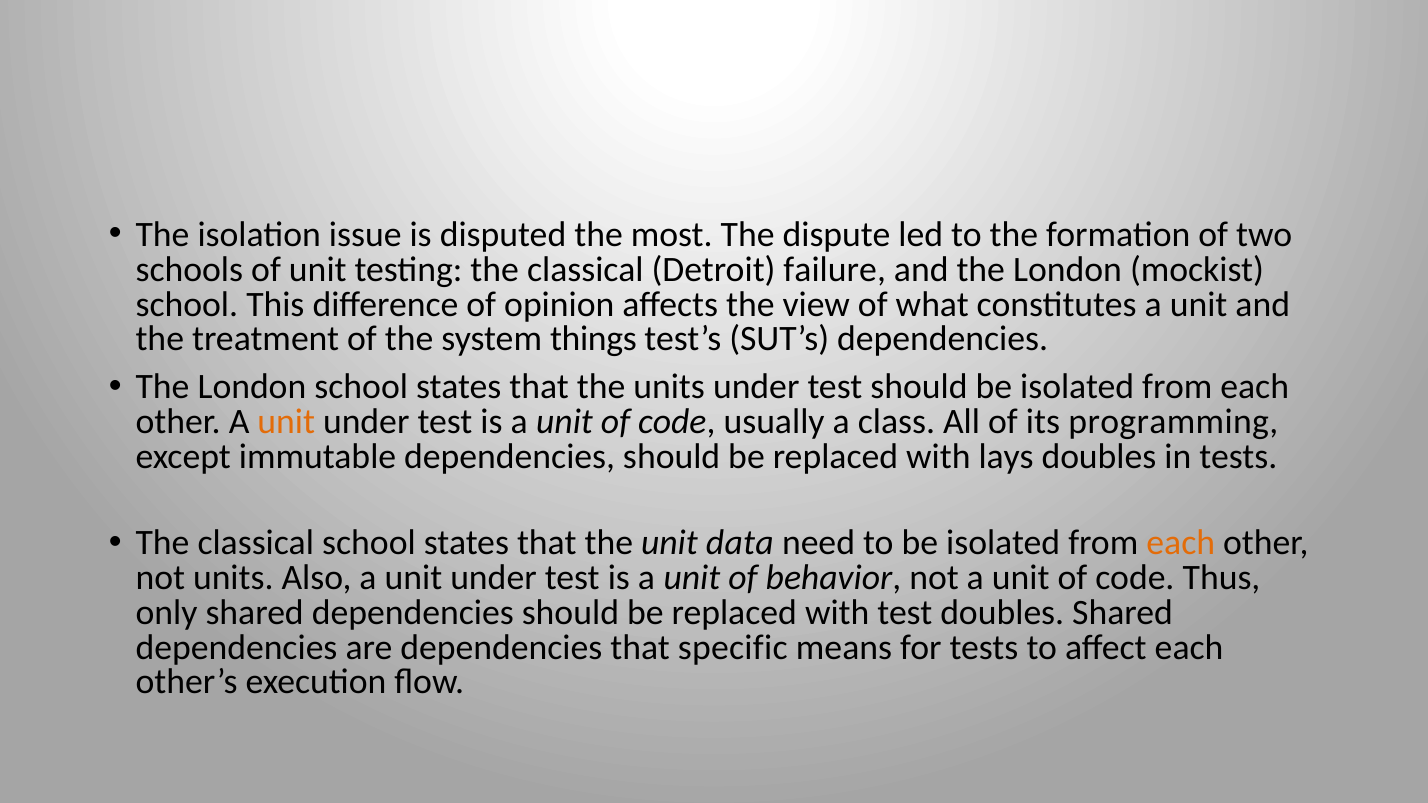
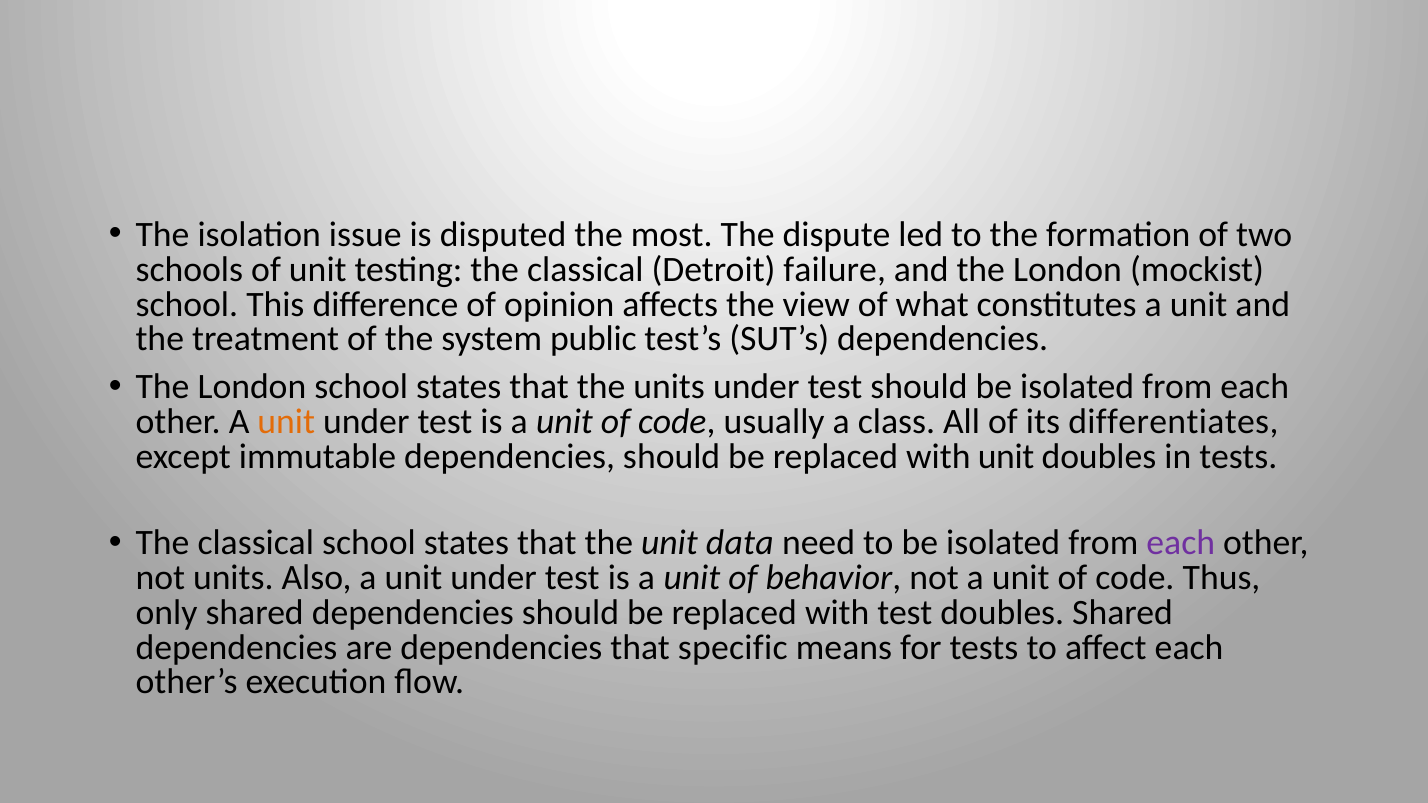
things: things -> public
programming: programming -> differentiates
with lays: lays -> unit
each at (1181, 543) colour: orange -> purple
